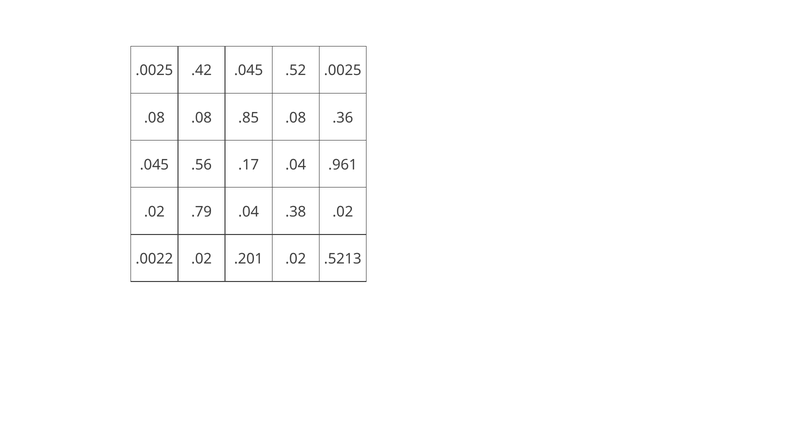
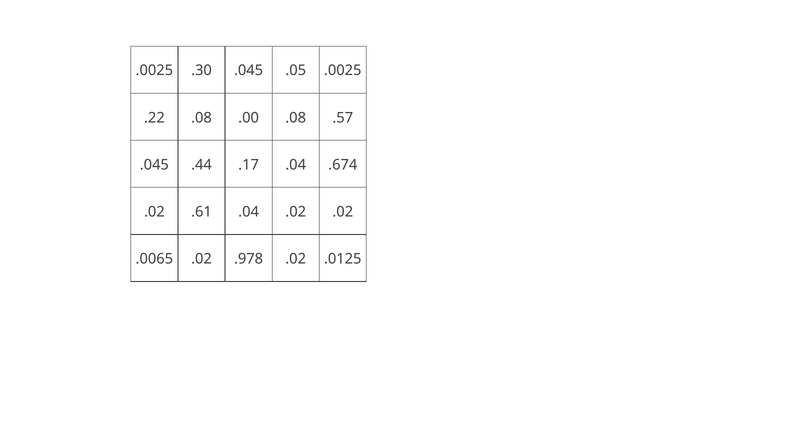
.42: .42 -> .30
.52: .52 -> .05
.08 at (154, 118): .08 -> .22
.85: .85 -> .00
.36: .36 -> .57
.56: .56 -> .44
.961: .961 -> .674
.79: .79 -> .61
.04 .38: .38 -> .02
.0022: .0022 -> .0065
.201: .201 -> .978
.5213: .5213 -> .0125
